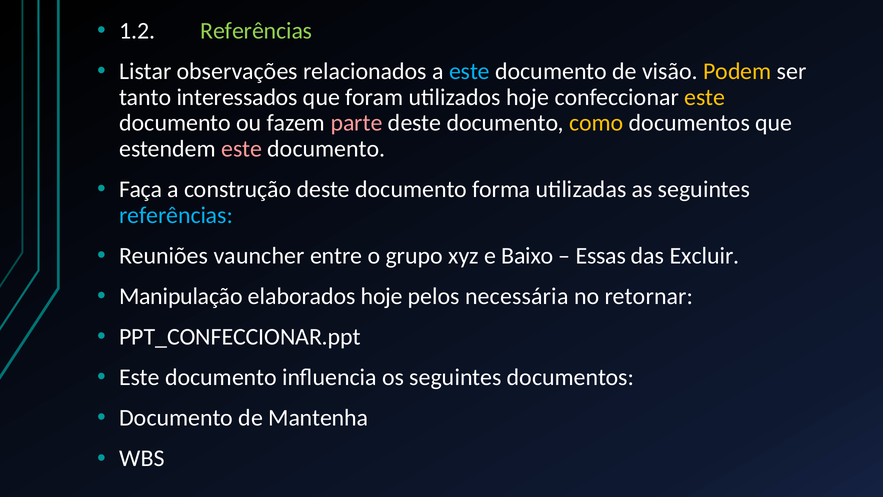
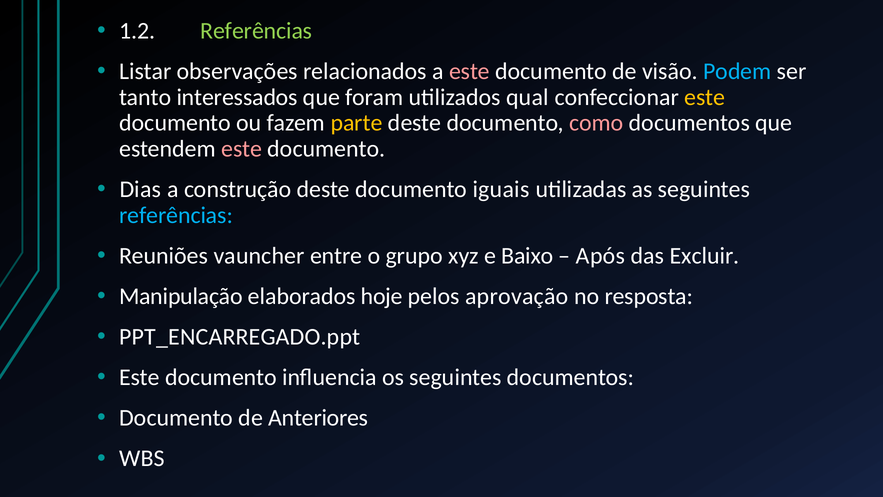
este at (469, 71) colour: light blue -> pink
Podem colour: yellow -> light blue
utilizados hoje: hoje -> qual
parte colour: pink -> yellow
como colour: yellow -> pink
Faça: Faça -> Dias
forma: forma -> iguais
Essas: Essas -> Após
necessária: necessária -> aprovação
retornar: retornar -> resposta
PPT_CONFECCIONAR.ppt: PPT_CONFECCIONAR.ppt -> PPT_ENCARREGADO.ppt
Mantenha: Mantenha -> Anteriores
